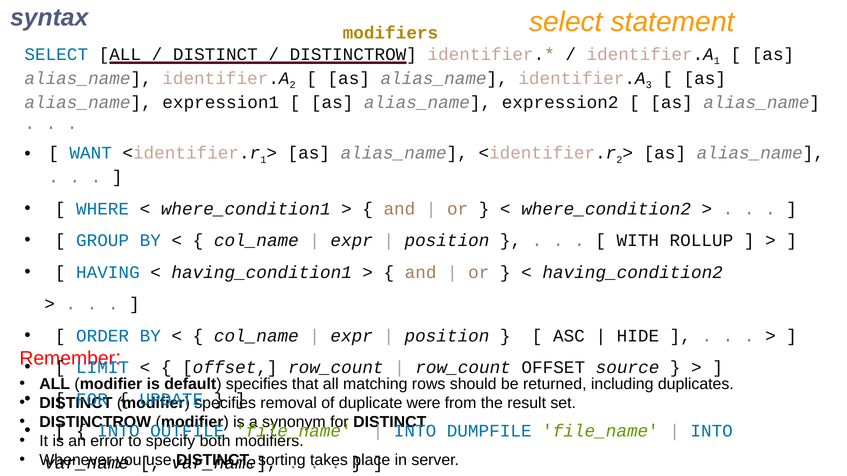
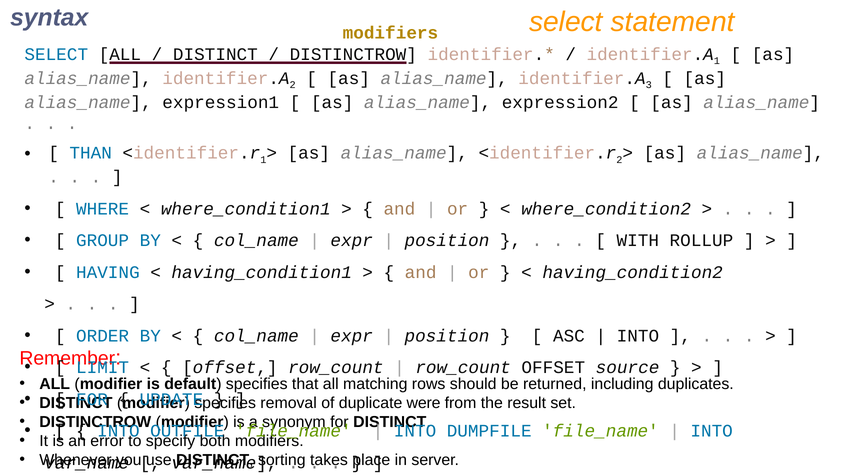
WANT: WANT -> THAN
HIDE at (638, 336): HIDE -> INTO
